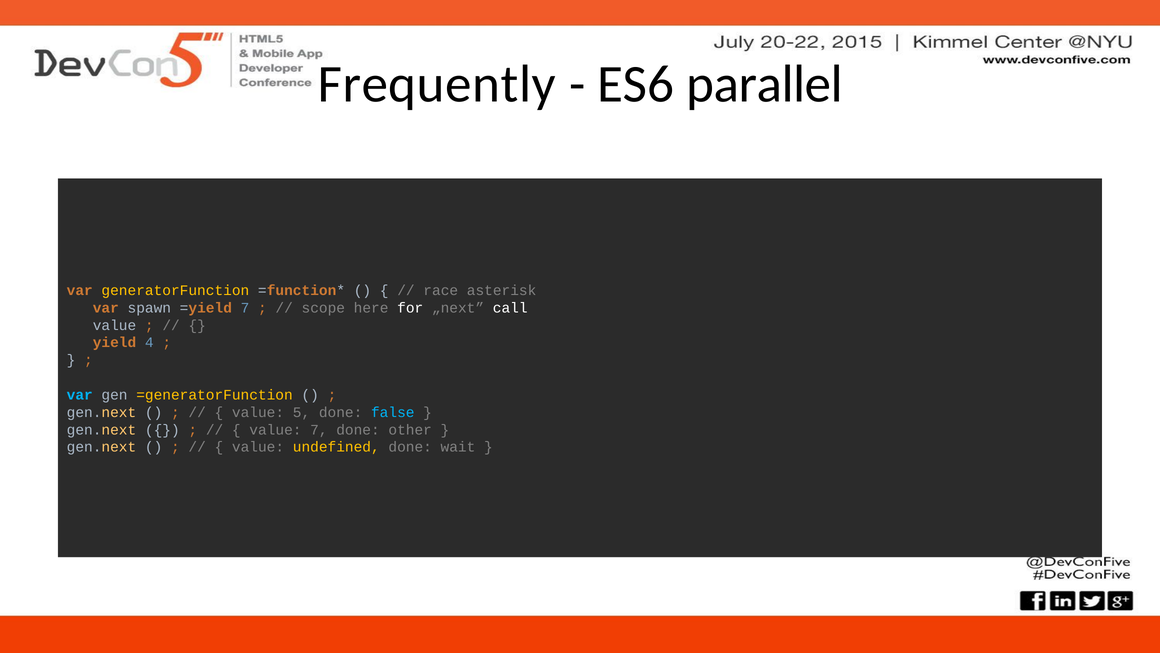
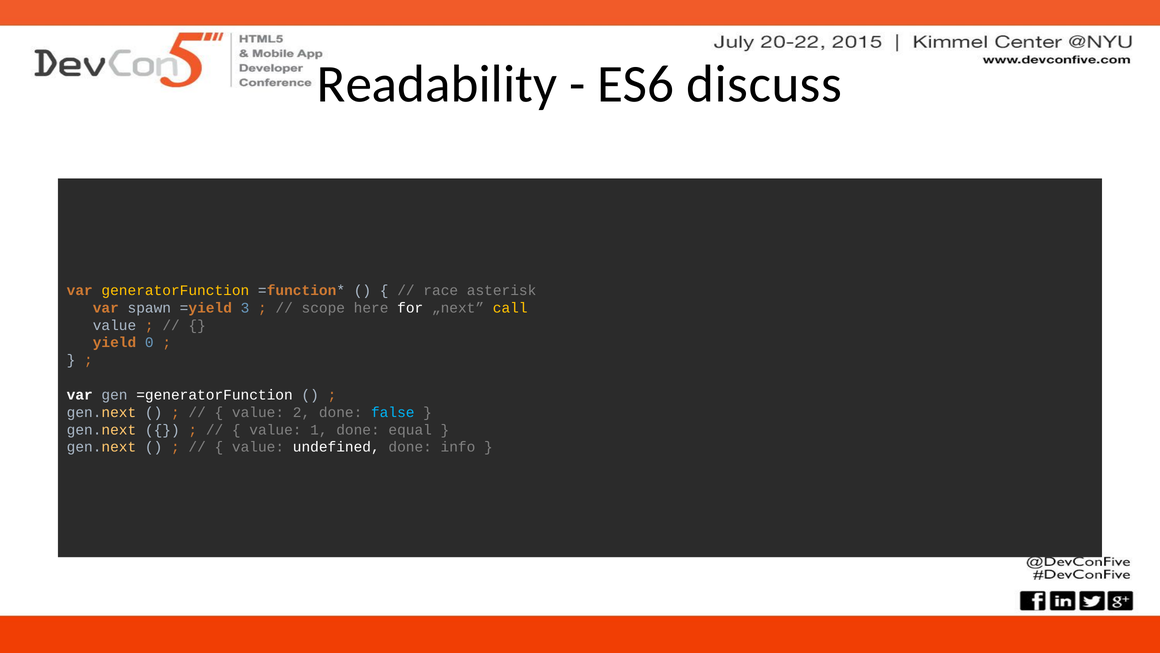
Frequently: Frequently -> Readability
parallel: parallel -> discuss
=yield 7: 7 -> 3
call colour: white -> yellow
4: 4 -> 0
var at (80, 395) colour: light blue -> white
=generatorFunction colour: yellow -> white
5: 5 -> 2
value 7: 7 -> 1
other: other -> equal
undefined colour: yellow -> white
wait: wait -> info
